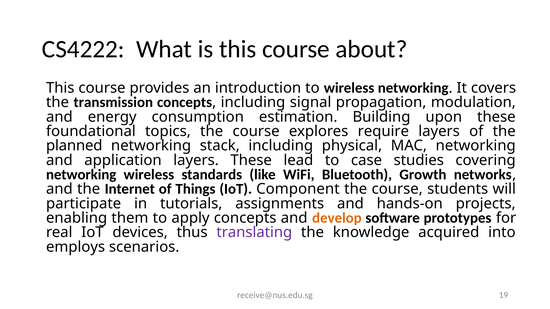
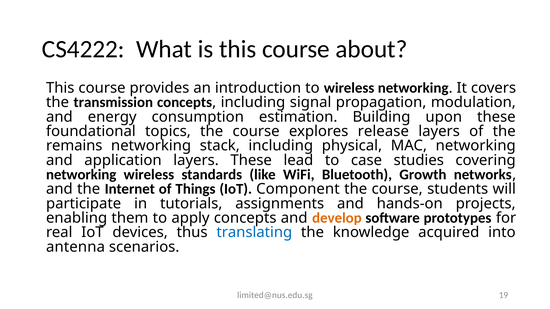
require: require -> release
planned: planned -> remains
translating colour: purple -> blue
employs: employs -> antenna
receive@nus.edu.sg: receive@nus.edu.sg -> limited@nus.edu.sg
